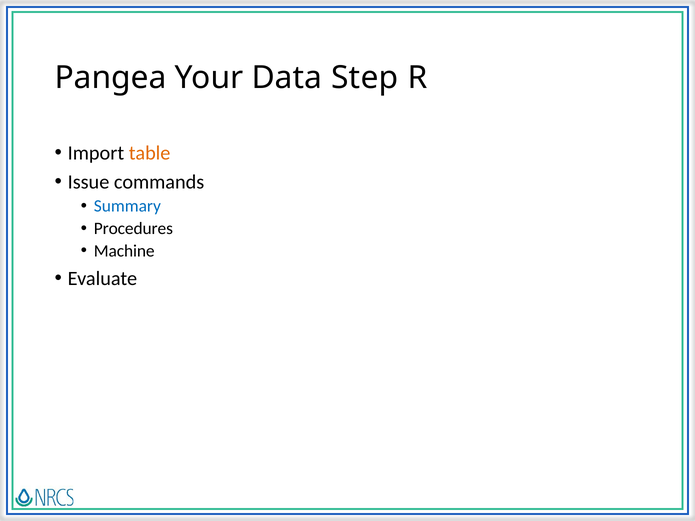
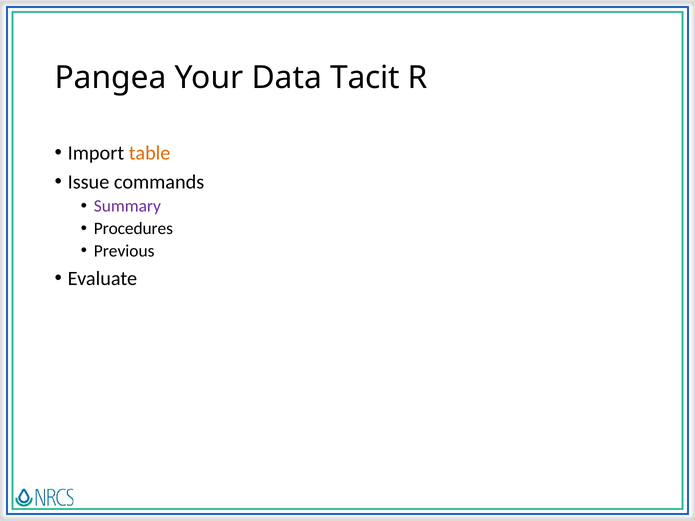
Step: Step -> Tacit
Summary colour: blue -> purple
Machine: Machine -> Previous
